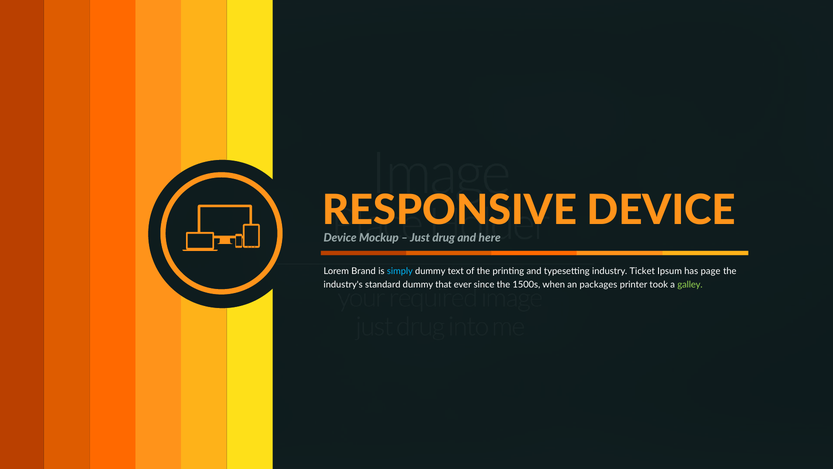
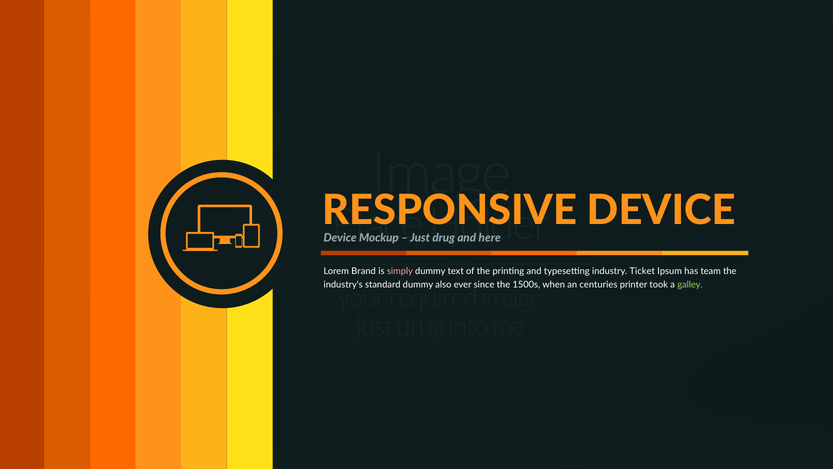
simply colour: light blue -> pink
page: page -> team
that: that -> also
packages: packages -> centuries
